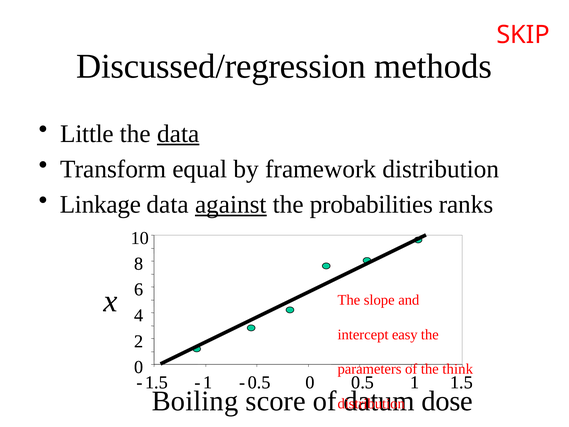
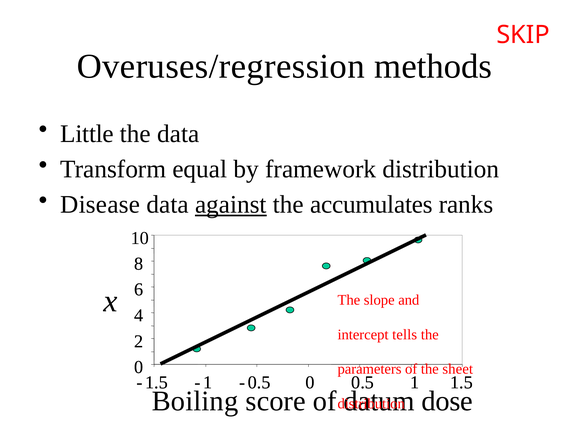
Discussed/regression: Discussed/regression -> Overuses/regression
data at (178, 134) underline: present -> none
Linkage: Linkage -> Disease
probabilities: probabilities -> accumulates
easy: easy -> tells
think: think -> sheet
